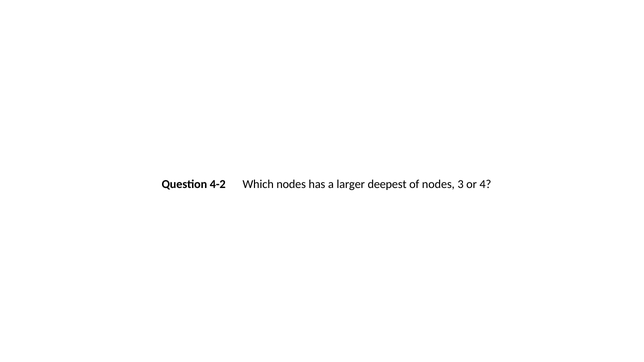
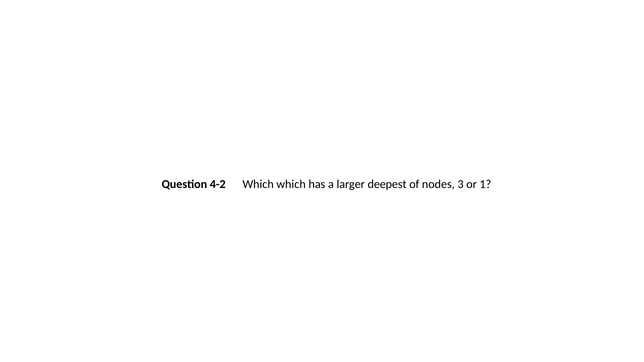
Which nodes: nodes -> which
4: 4 -> 1
